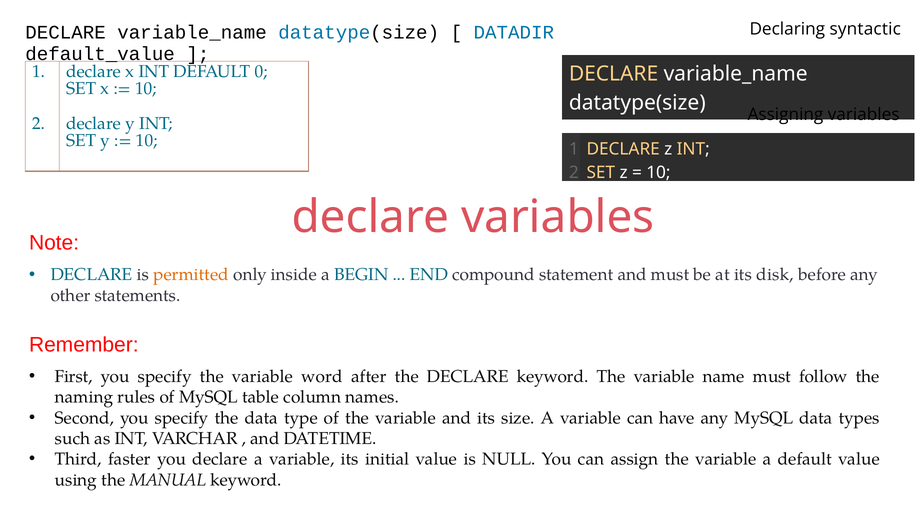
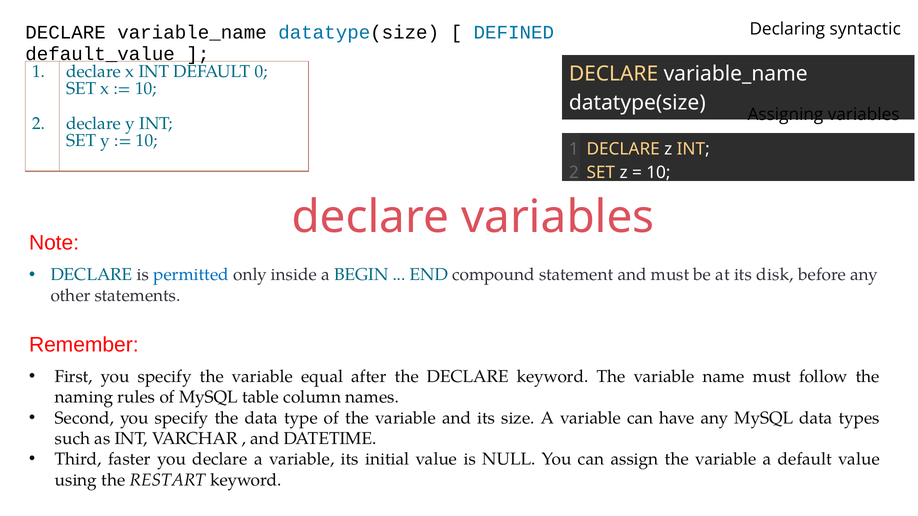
DATADIR: DATADIR -> DEFINED
permitted colour: orange -> blue
word: word -> equal
MANUAL: MANUAL -> RESTART
